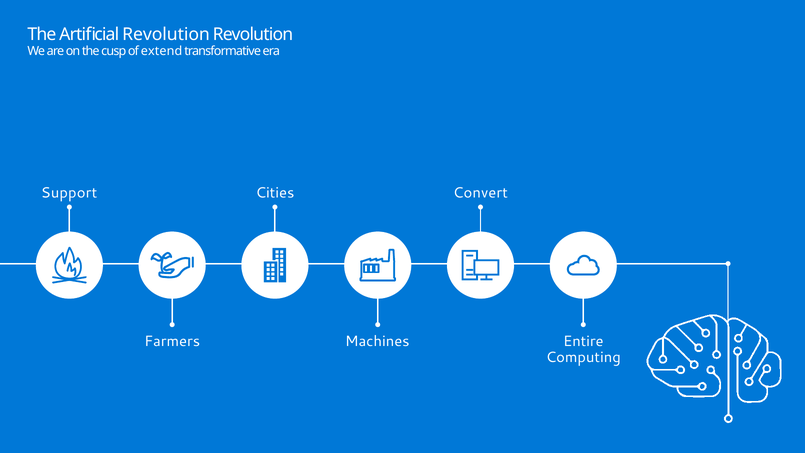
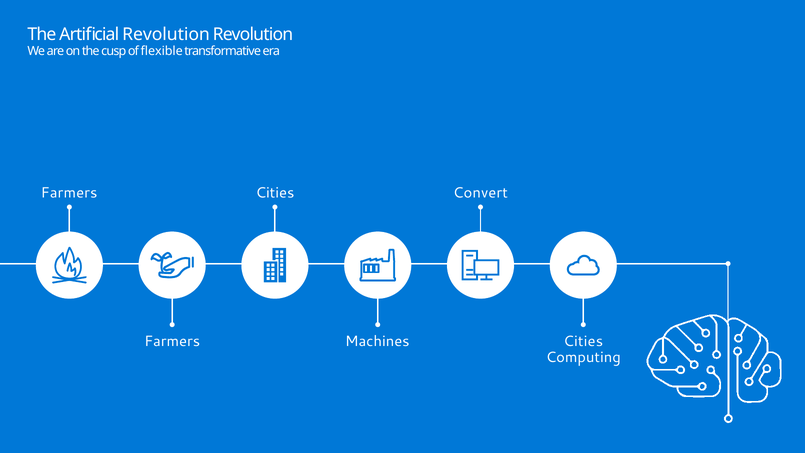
extend: extend -> flexible
Support at (69, 193): Support -> Farmers
Machines Entire: Entire -> Cities
